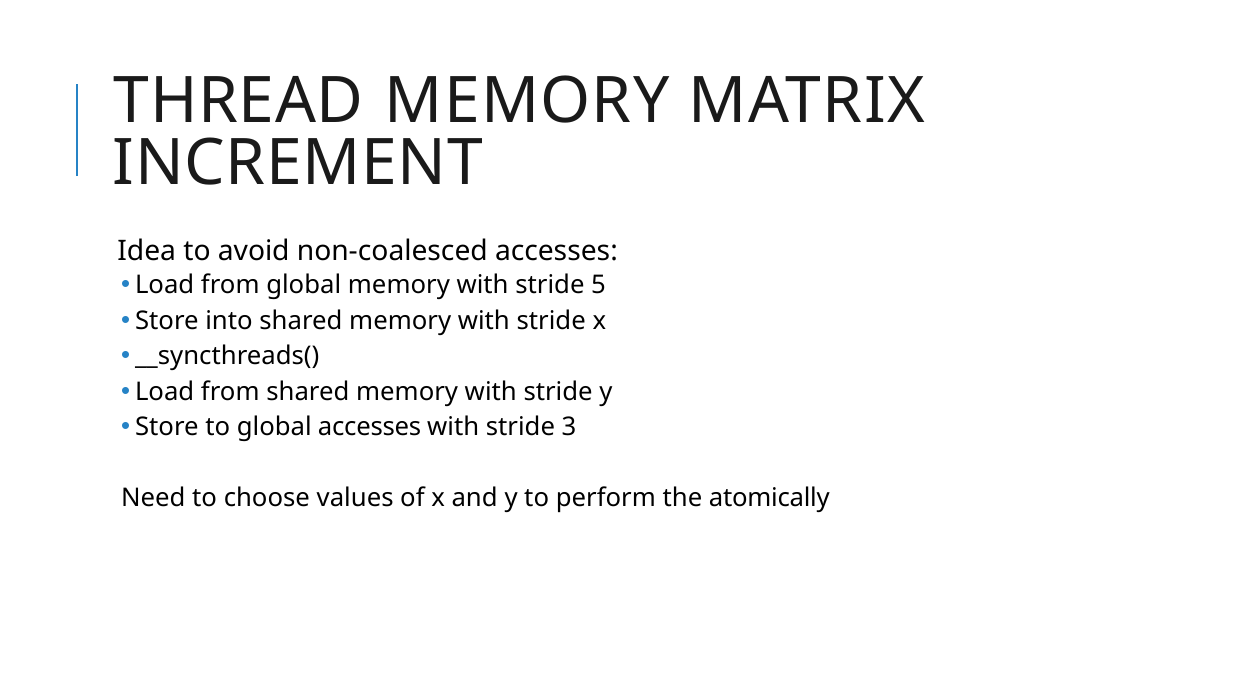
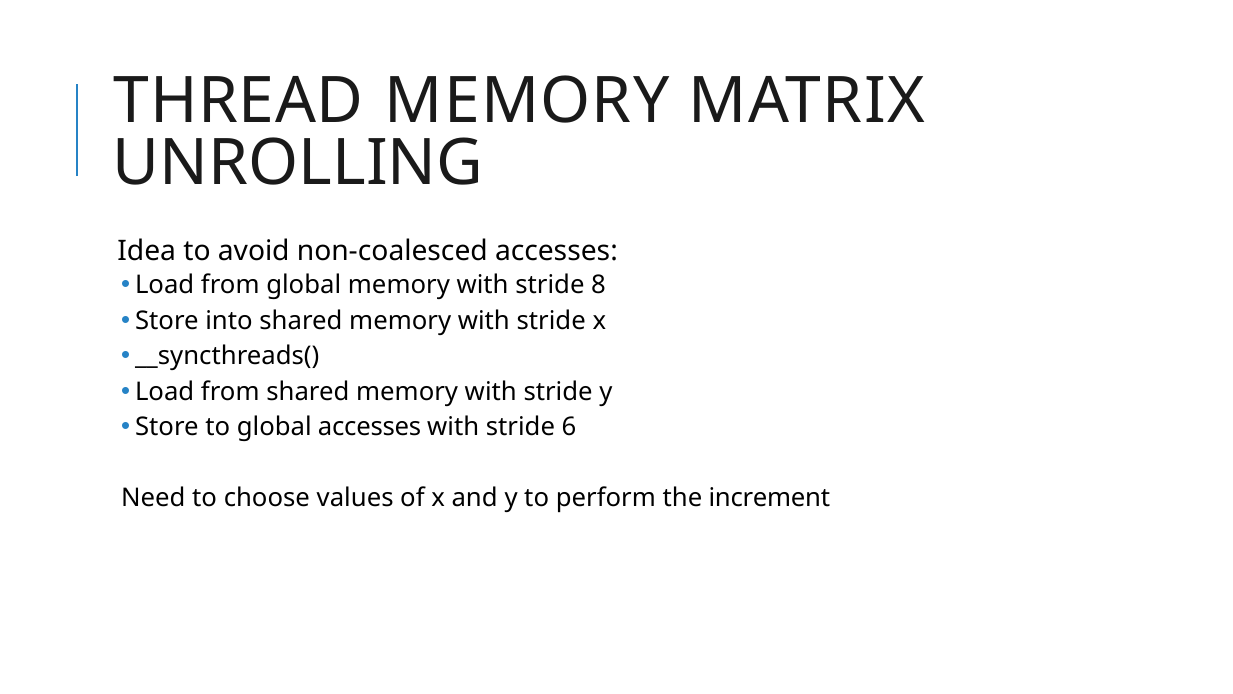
INCREMENT: INCREMENT -> UNROLLING
5: 5 -> 8
3: 3 -> 6
atomically: atomically -> increment
